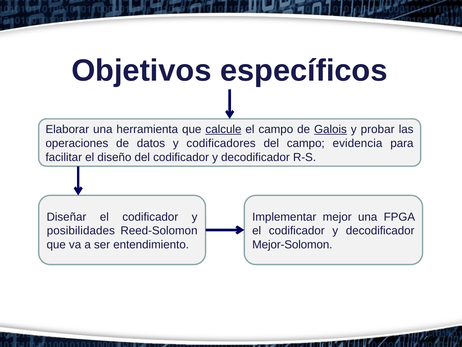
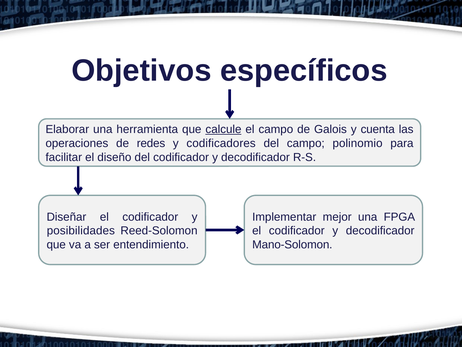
Galois underline: present -> none
probar: probar -> cuenta
datos: datos -> redes
evidencia: evidencia -> polinomio
Mejor-Solomon: Mejor-Solomon -> Mano-Solomon
